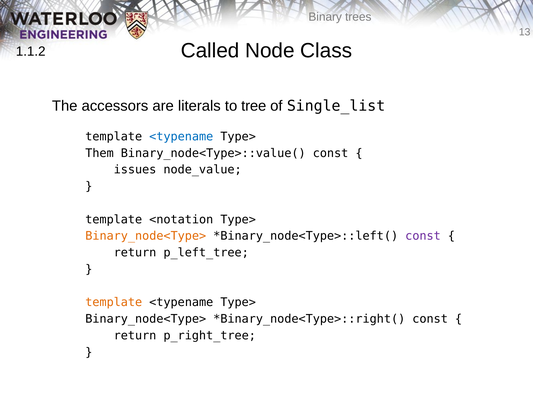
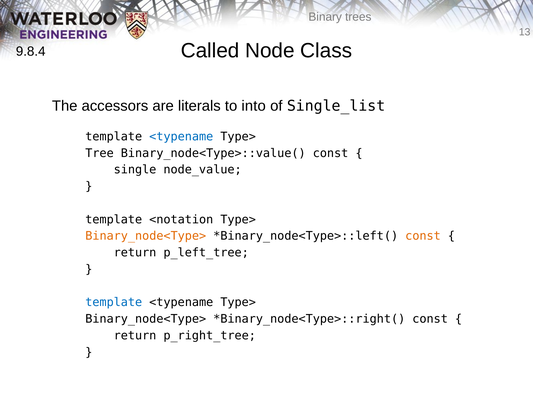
1.1.2: 1.1.2 -> 9.8.4
tree: tree -> into
Them: Them -> Tree
issues: issues -> single
const at (423, 236) colour: purple -> orange
template at (114, 302) colour: orange -> blue
